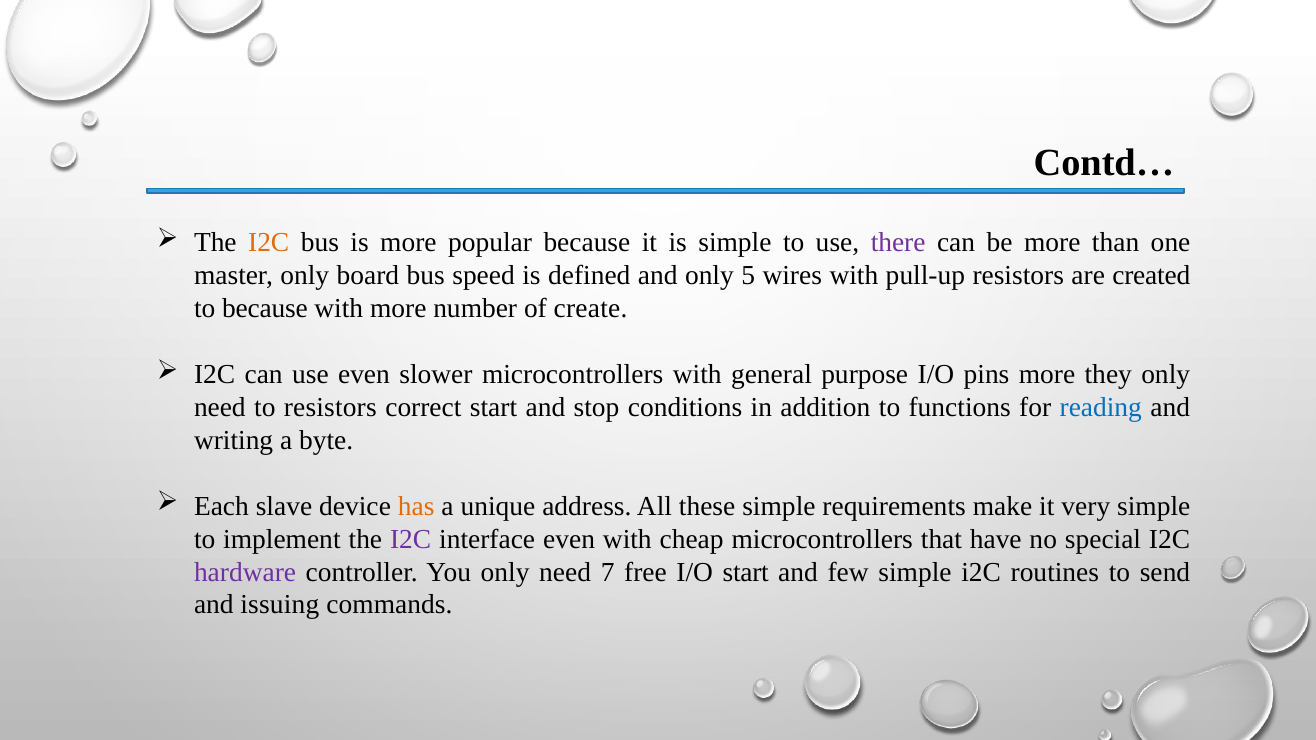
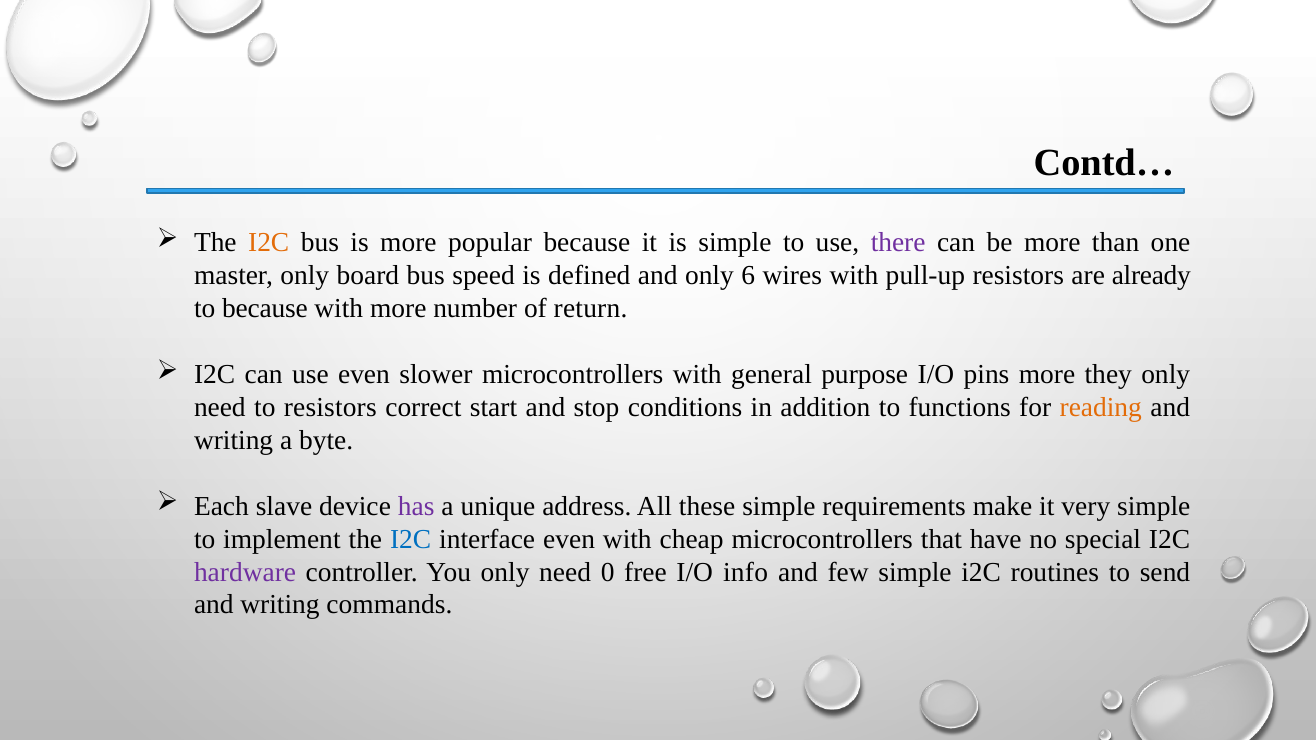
5: 5 -> 6
created: created -> already
create: create -> return
reading colour: blue -> orange
has colour: orange -> purple
I2C at (411, 539) colour: purple -> blue
7: 7 -> 0
I/O start: start -> info
issuing at (280, 605): issuing -> writing
